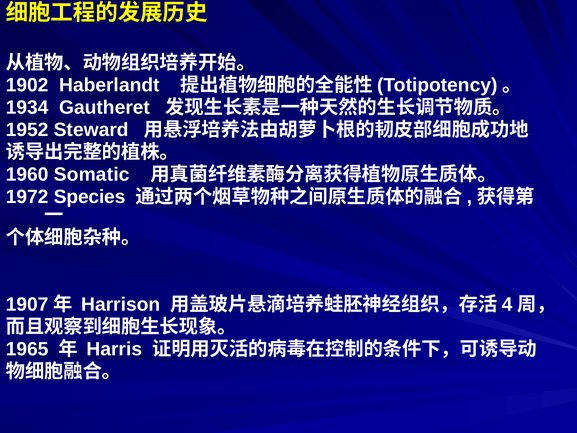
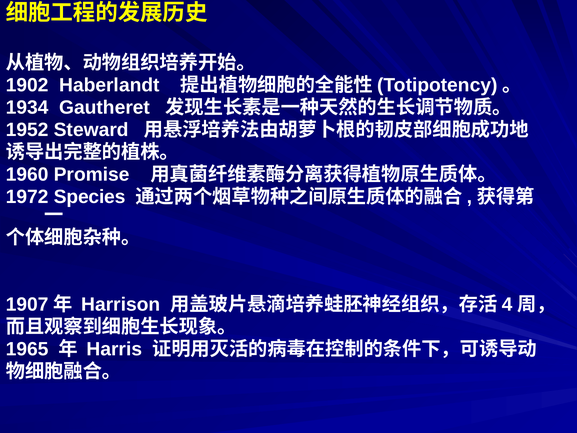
Somatic: Somatic -> Promise
